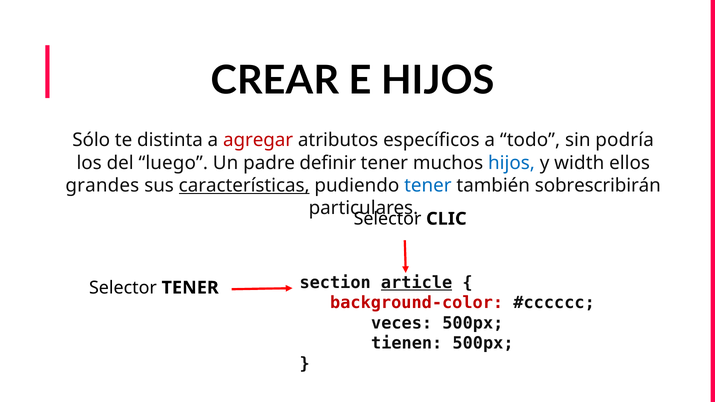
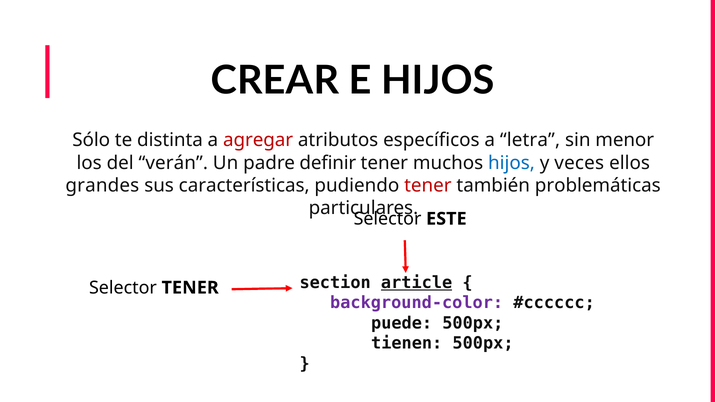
todo: todo -> letra
podría: podría -> menor
luego: luego -> verán
width: width -> veces
características underline: present -> none
tener at (428, 186) colour: blue -> red
sobrescribirán: sobrescribirán -> problemáticas
CLIC: CLIC -> ESTE
background-color colour: red -> purple
veces: veces -> puede
